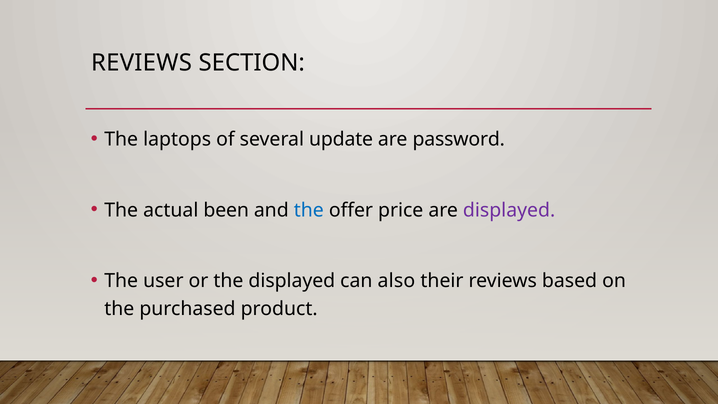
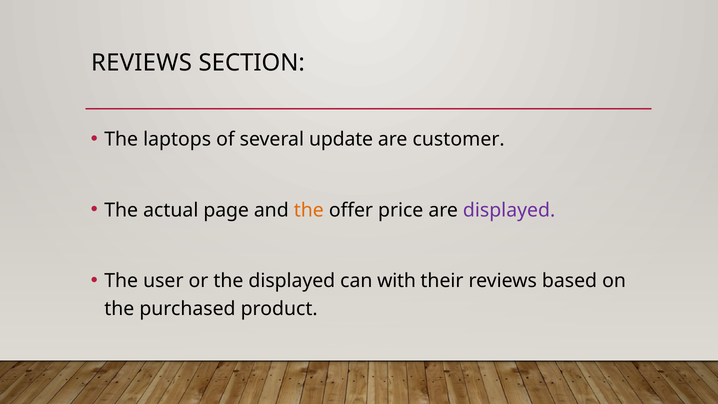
password: password -> customer
been: been -> page
the at (309, 210) colour: blue -> orange
also: also -> with
